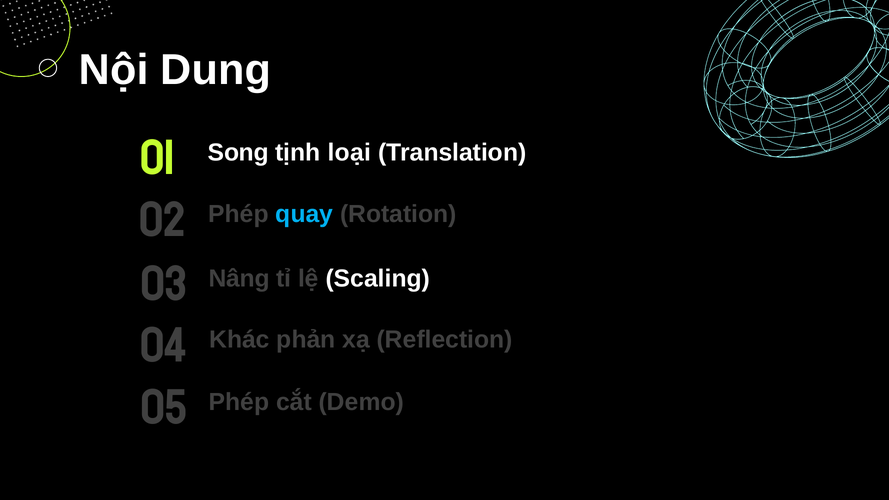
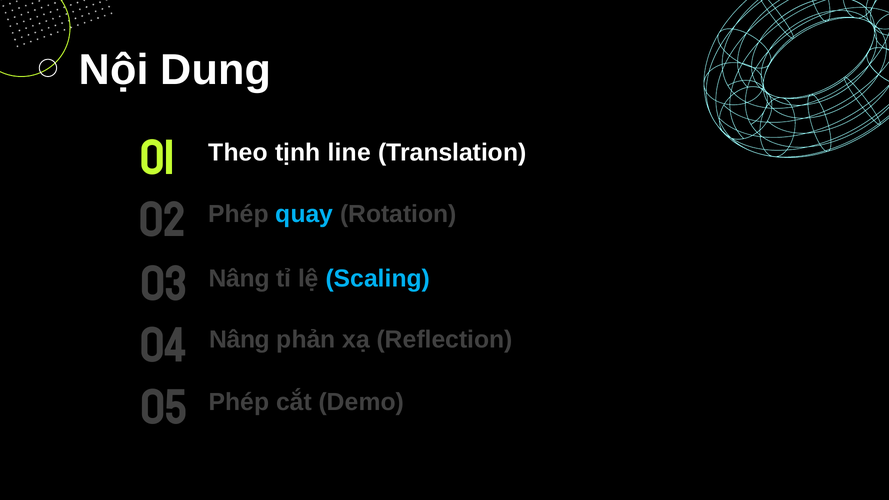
Song: Song -> Theo
loại: loại -> line
Scaling colour: white -> light blue
Khác at (239, 340): Khác -> Nâng
